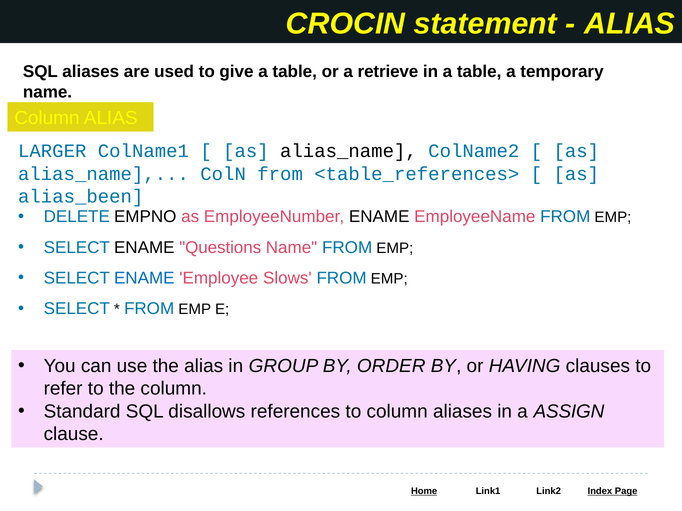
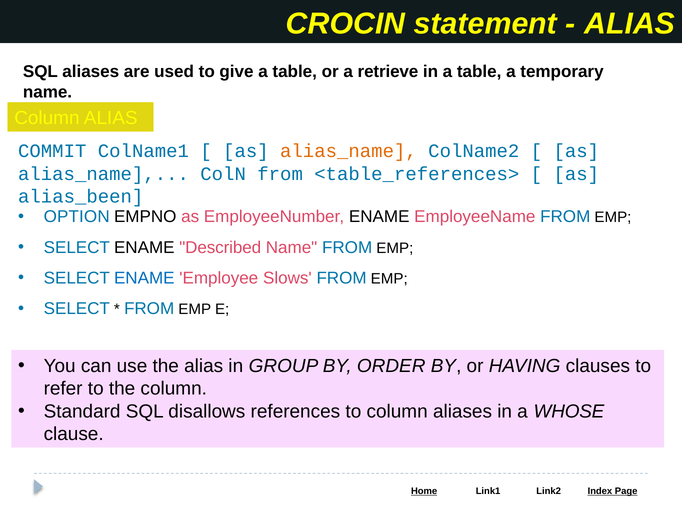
LARGER: LARGER -> COMMIT
alias_name at (348, 151) colour: black -> orange
DELETE: DELETE -> OPTION
Questions: Questions -> Described
ASSIGN: ASSIGN -> WHOSE
